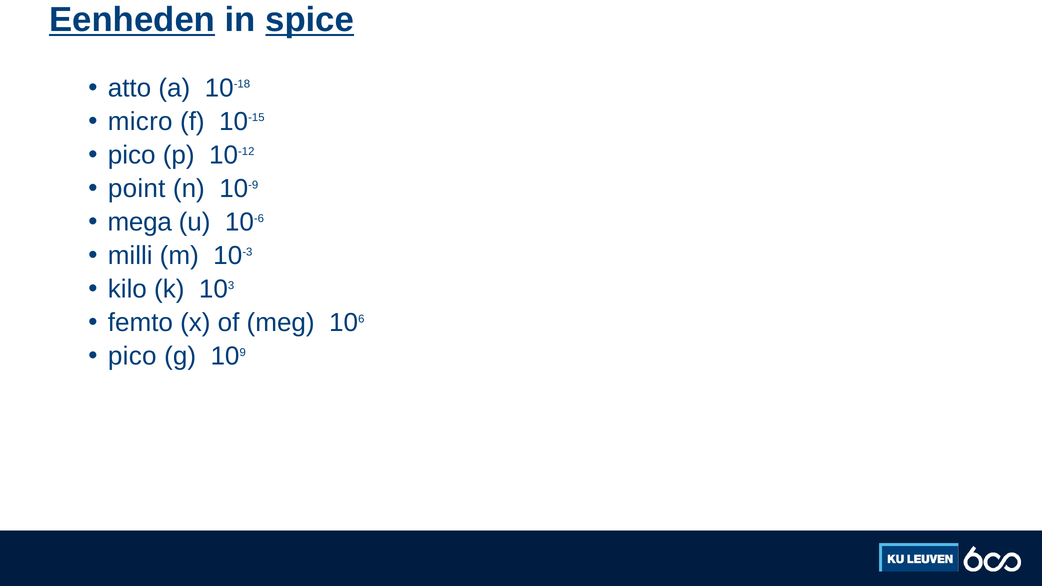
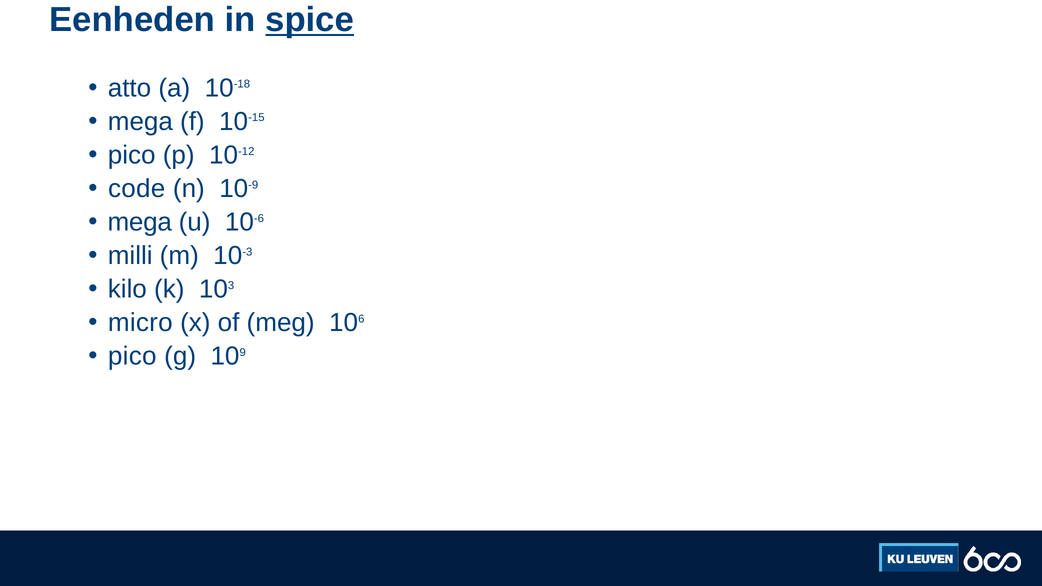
Eenheden underline: present -> none
micro at (140, 122): micro -> mega
point: point -> code
femto: femto -> micro
